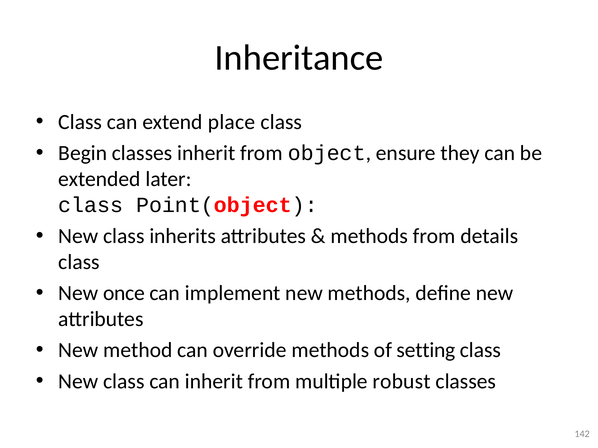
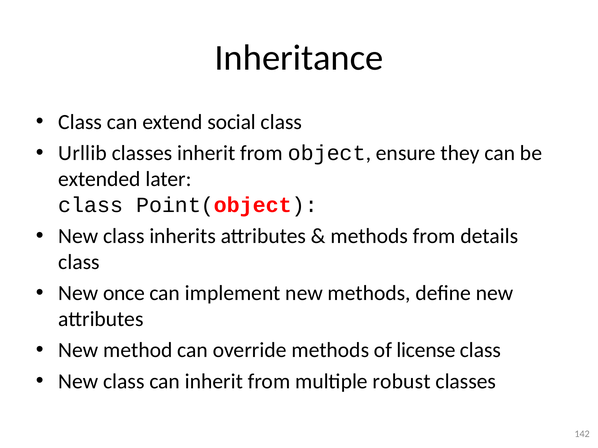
place: place -> social
Begin: Begin -> Urllib
setting: setting -> license
